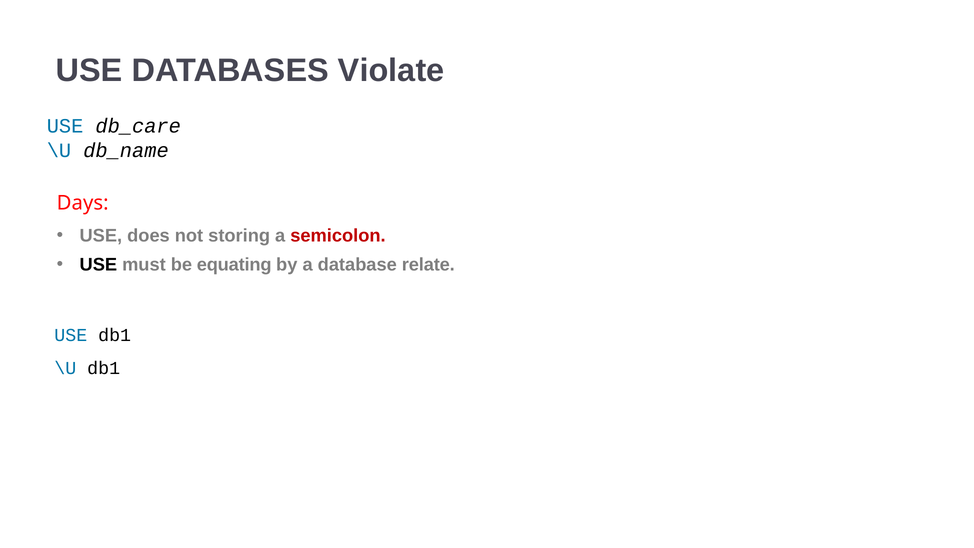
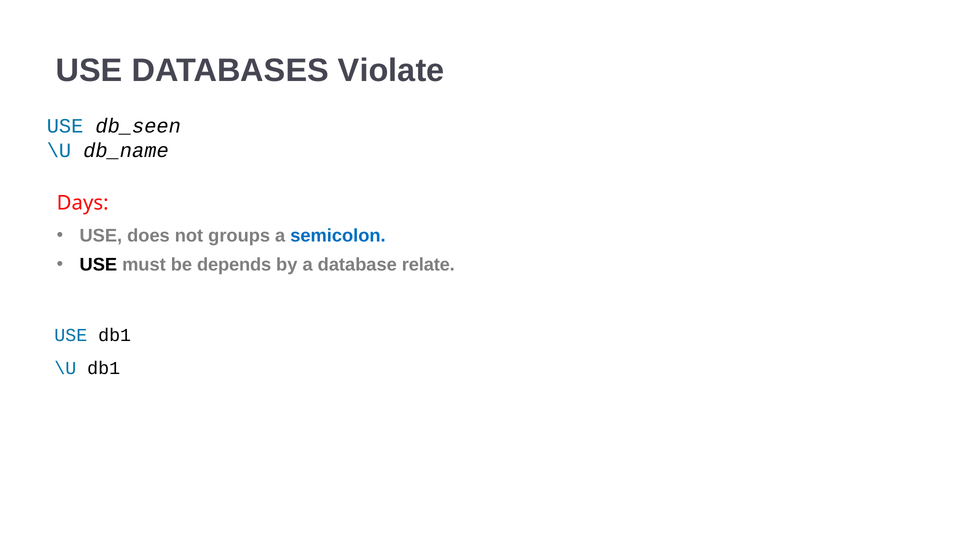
db_care: db_care -> db_seen
storing: storing -> groups
semicolon colour: red -> blue
equating: equating -> depends
